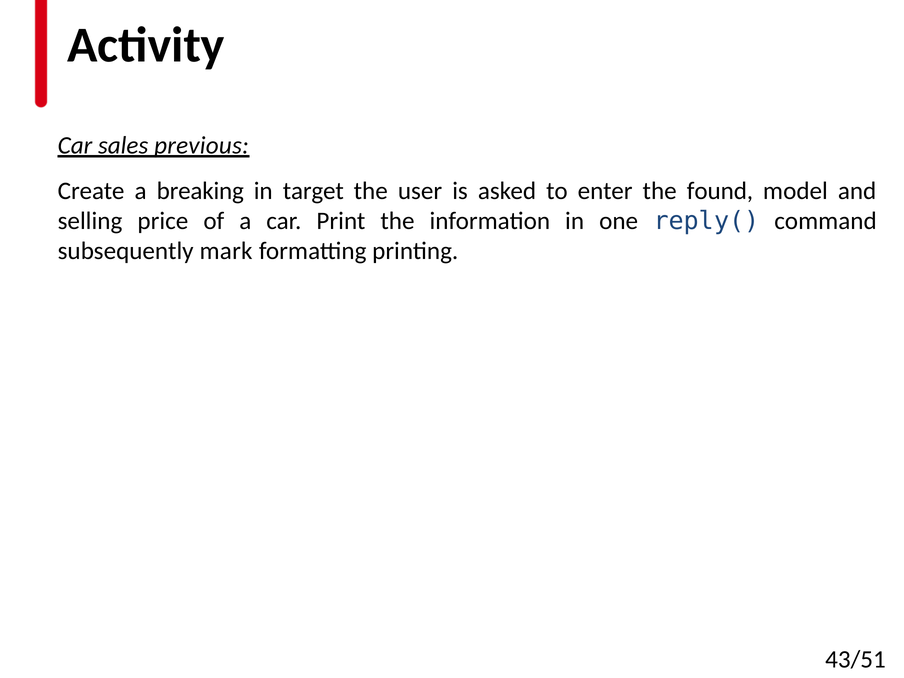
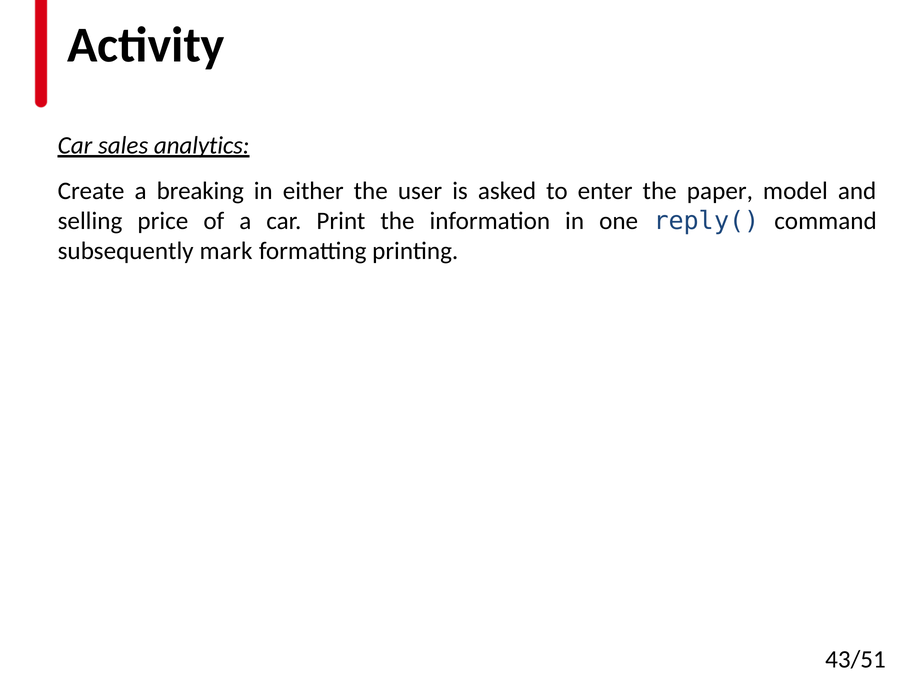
previous: previous -> analytics
target: target -> either
found: found -> paper
